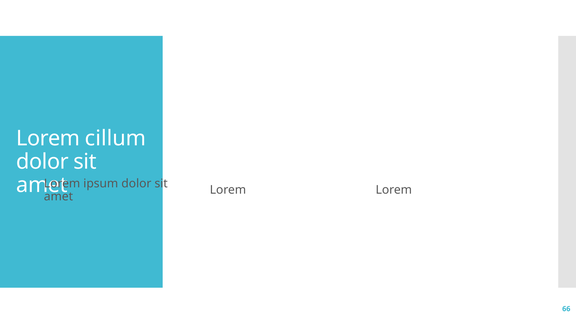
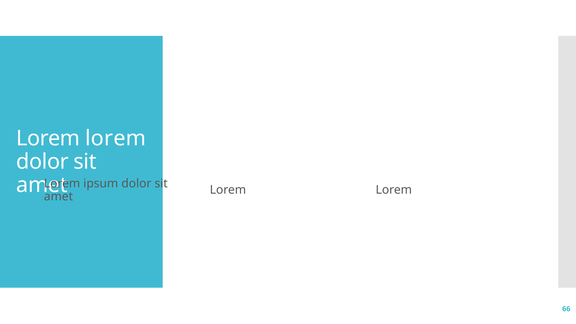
cillum at (116, 138): cillum -> lorem
